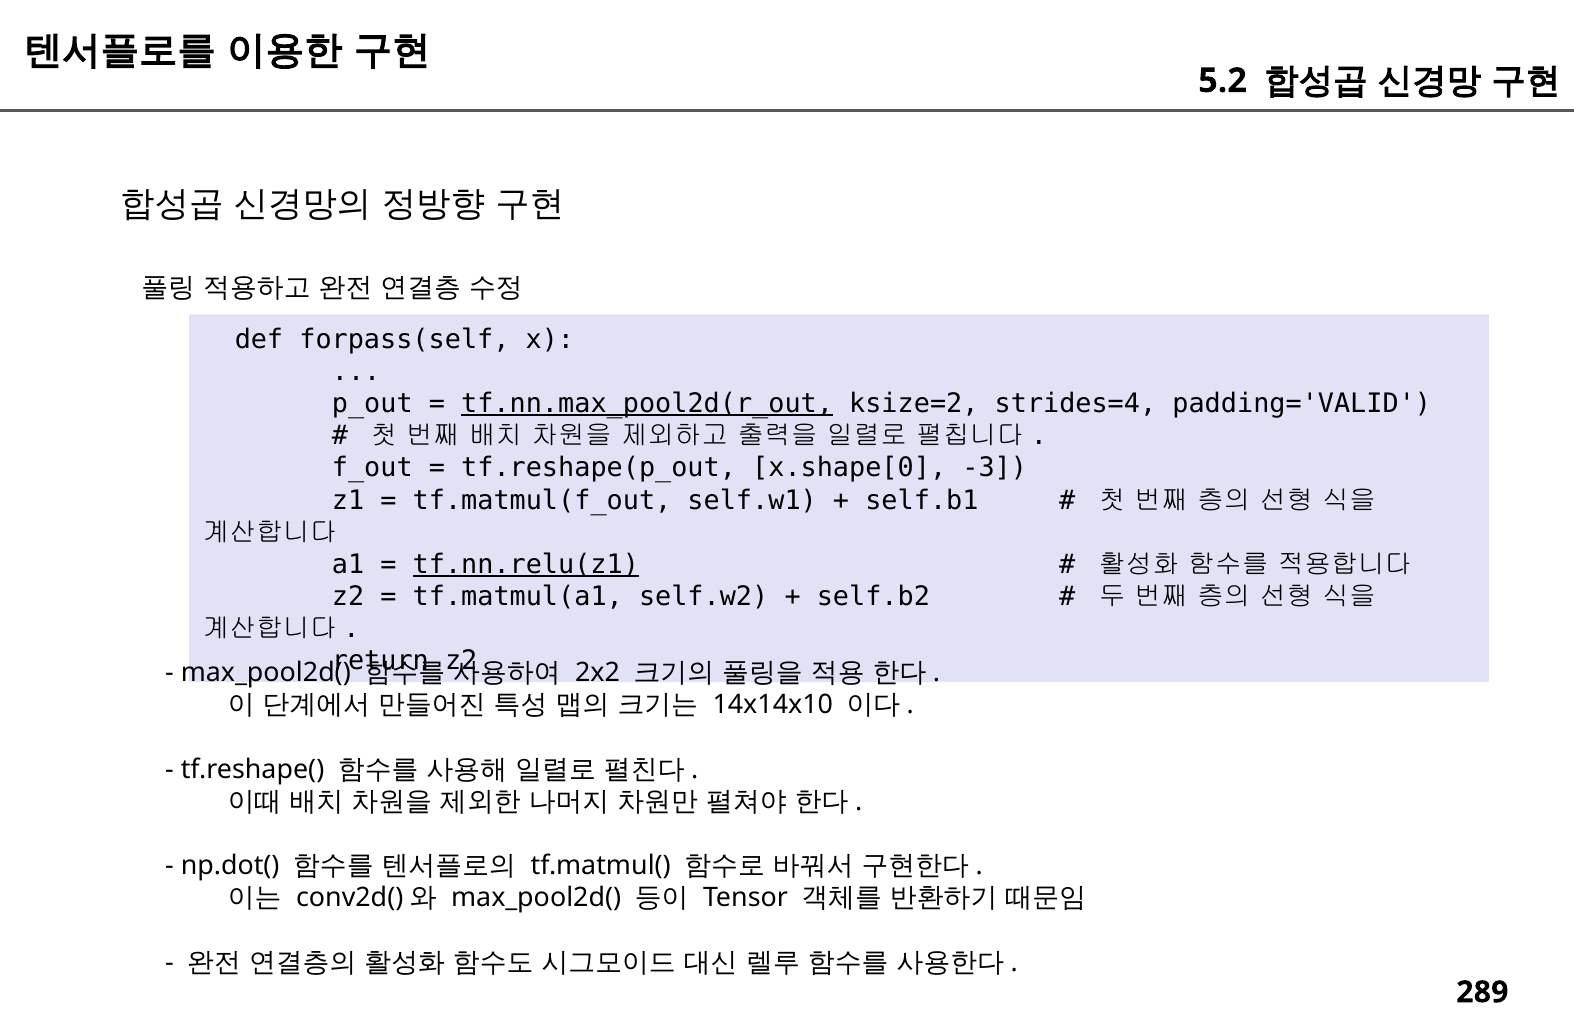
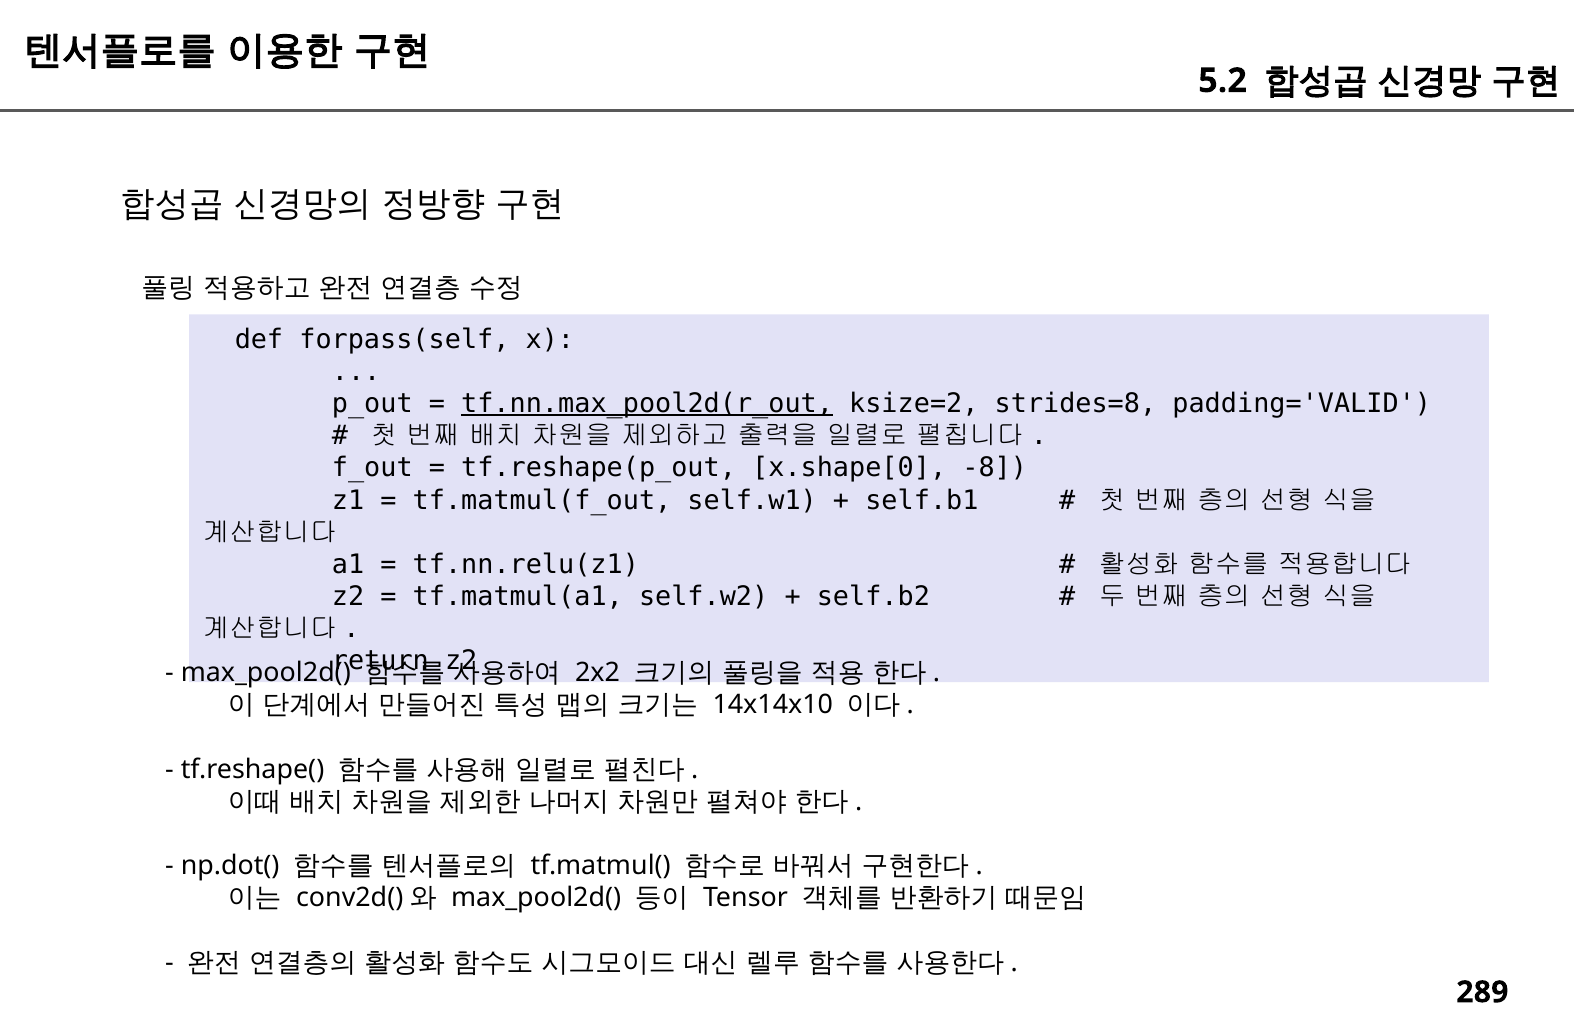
strides=4: strides=4 -> strides=8
-3: -3 -> -8
tf.nn.relu(z1 underline: present -> none
